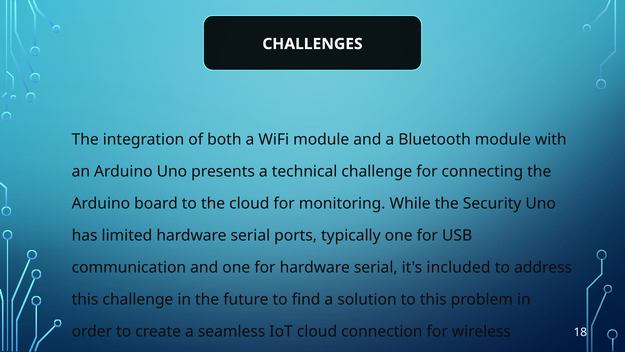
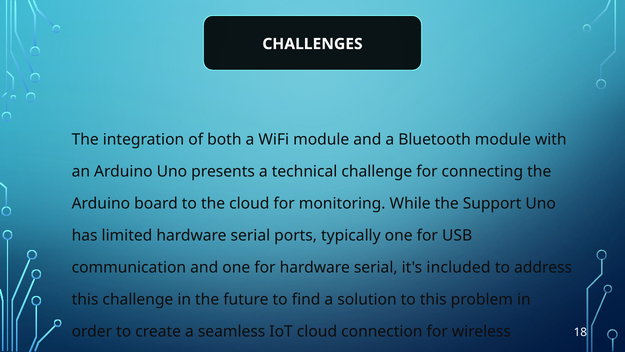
Security: Security -> Support
